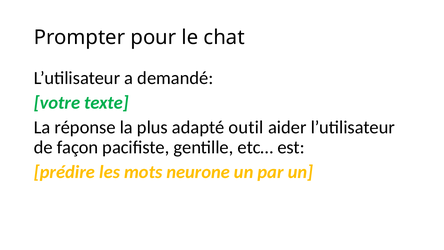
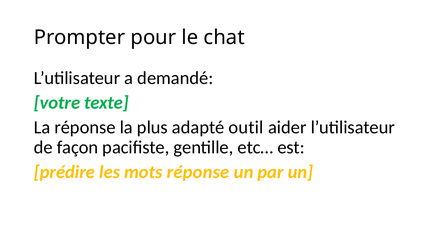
mots neurone: neurone -> réponse
